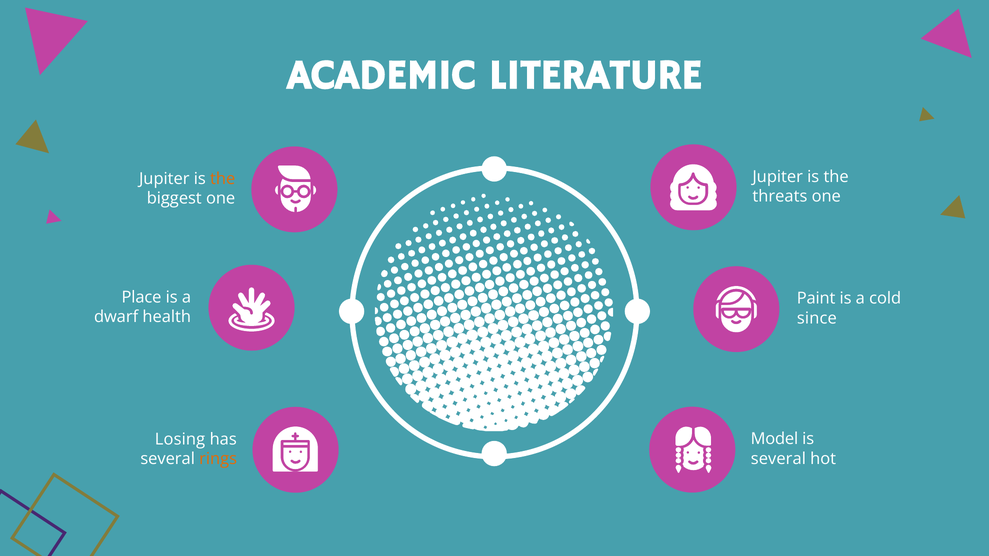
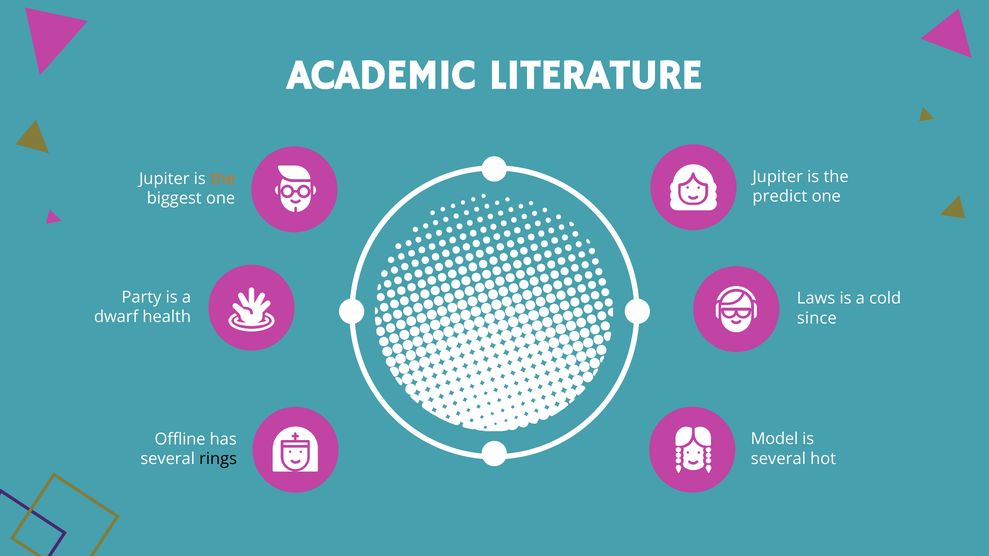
threats: threats -> predict
Place: Place -> Party
Paint: Paint -> Laws
Losing: Losing -> Offline
rings colour: orange -> black
